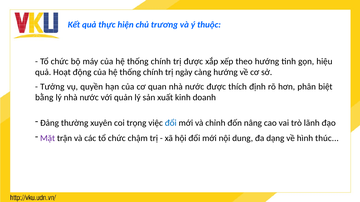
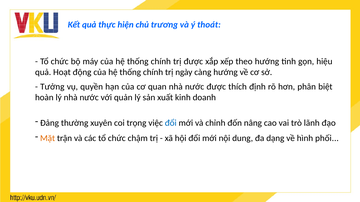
thuộc: thuộc -> thoát
bằng: bằng -> hoàn
Mặt colour: purple -> orange
thúc: thúc -> phối
